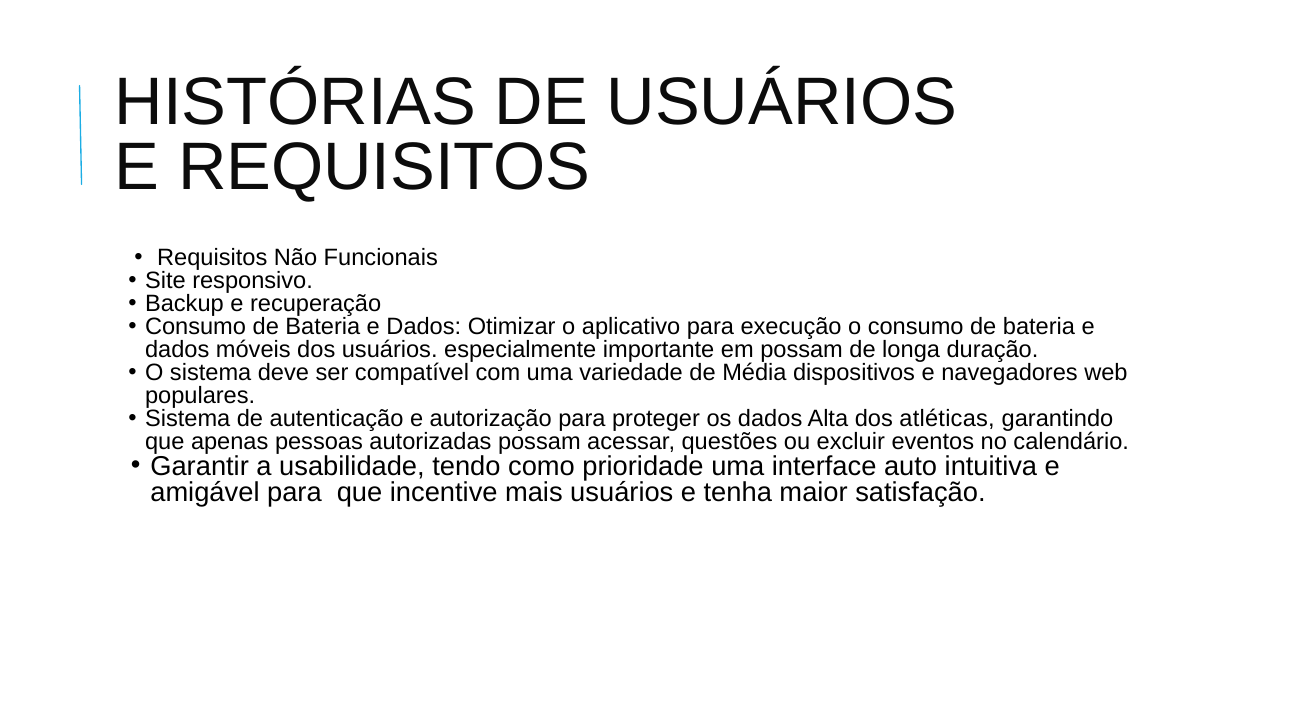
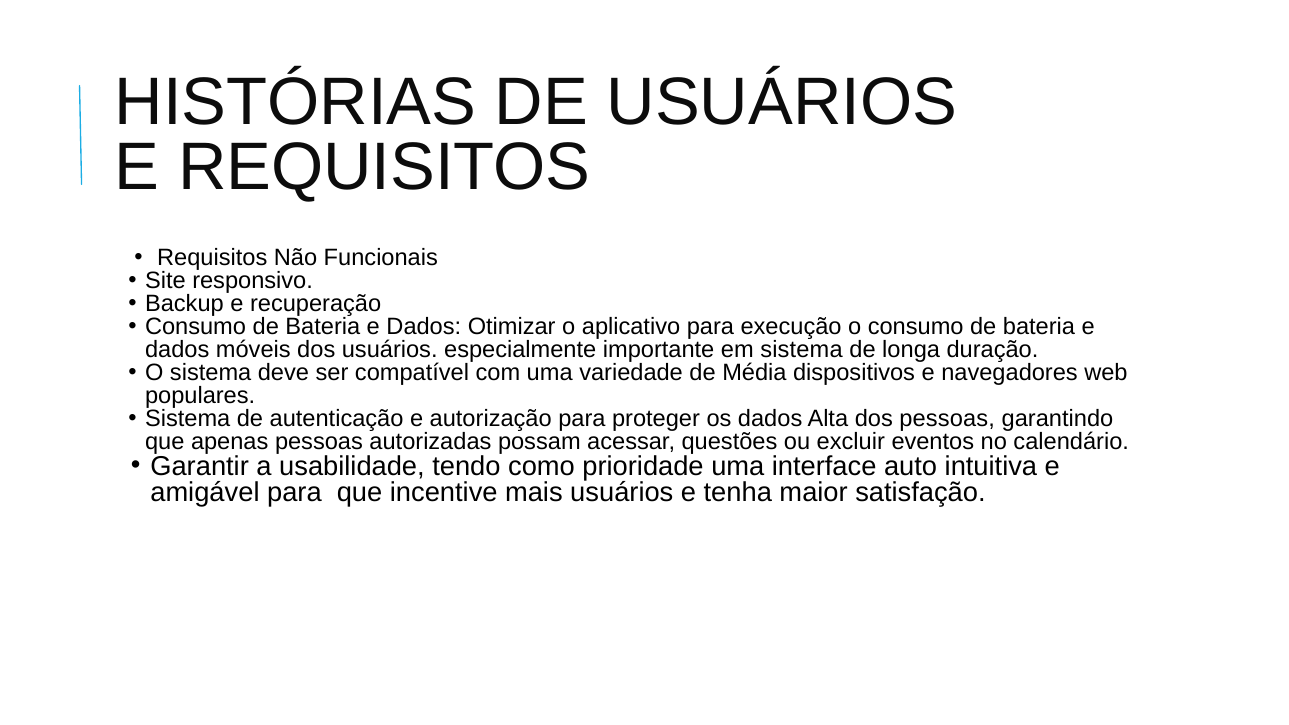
em possam: possam -> sistema
dos atléticas: atléticas -> pessoas
